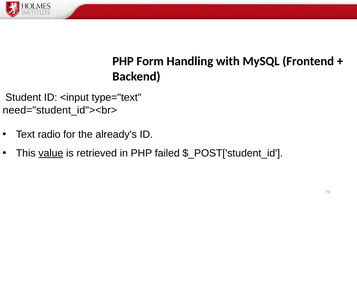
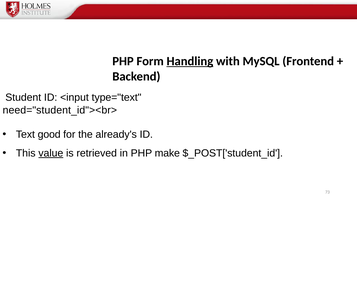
Handling underline: none -> present
radio: radio -> good
failed: failed -> make
